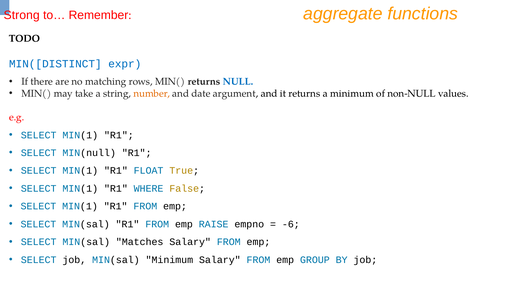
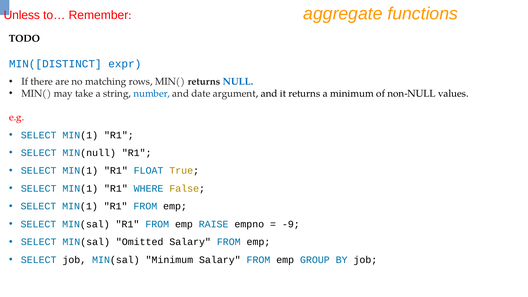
Strong: Strong -> Unless
number colour: orange -> blue
-6: -6 -> -9
Matches: Matches -> Omitted
